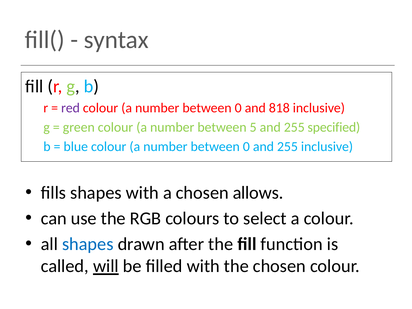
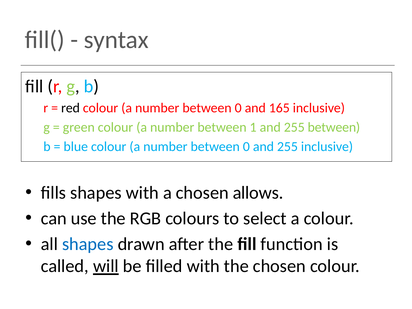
red colour: purple -> black
818: 818 -> 165
5: 5 -> 1
255 specified: specified -> between
